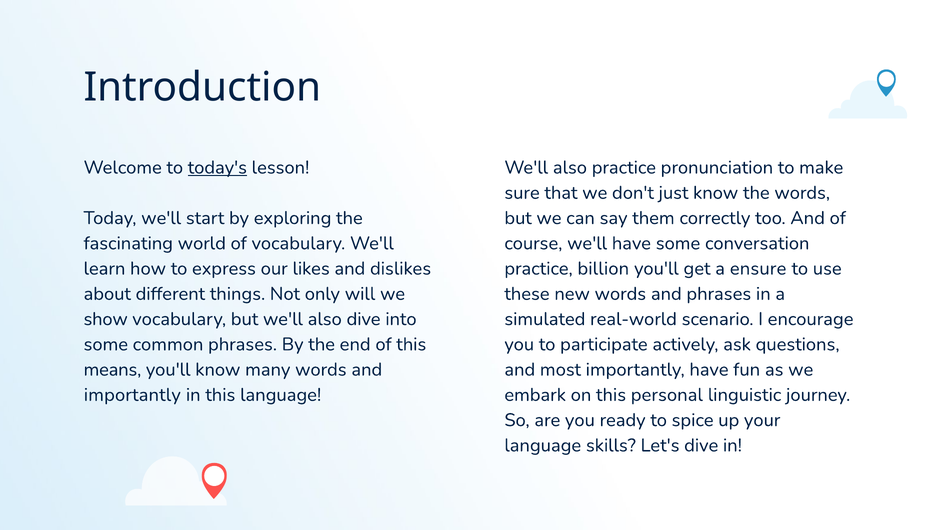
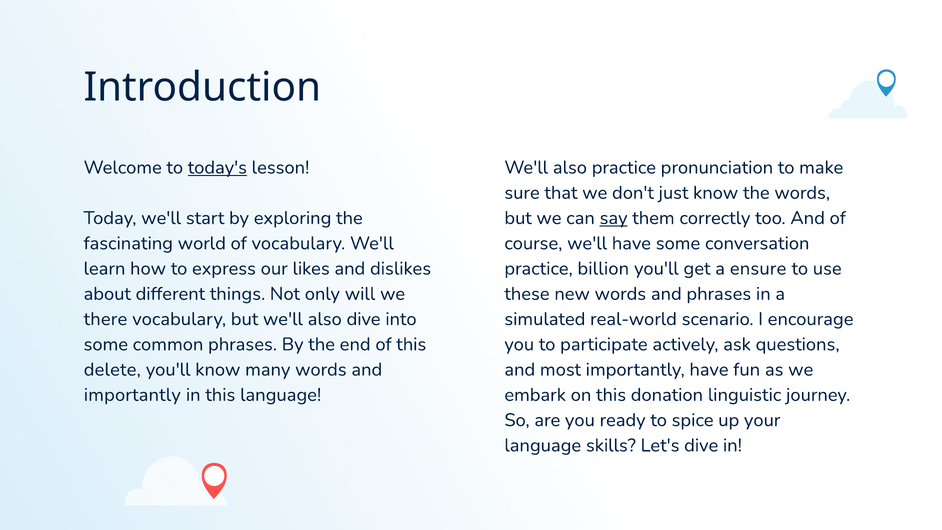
say underline: none -> present
show: show -> there
means: means -> delete
personal: personal -> donation
